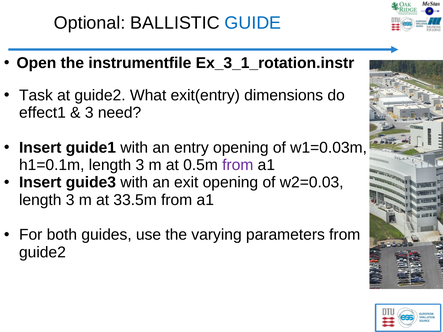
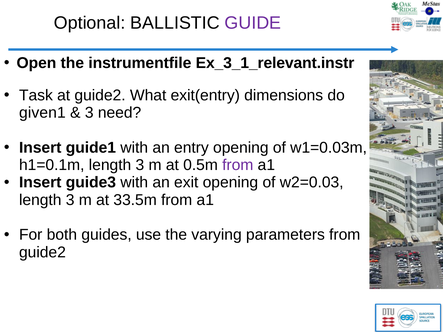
GUIDE colour: blue -> purple
Ex_3_1_rotation.instr: Ex_3_1_rotation.instr -> Ex_3_1_relevant.instr
effect1: effect1 -> given1
